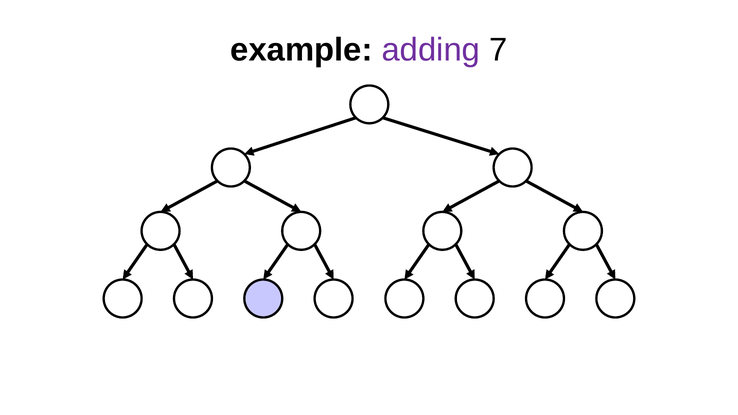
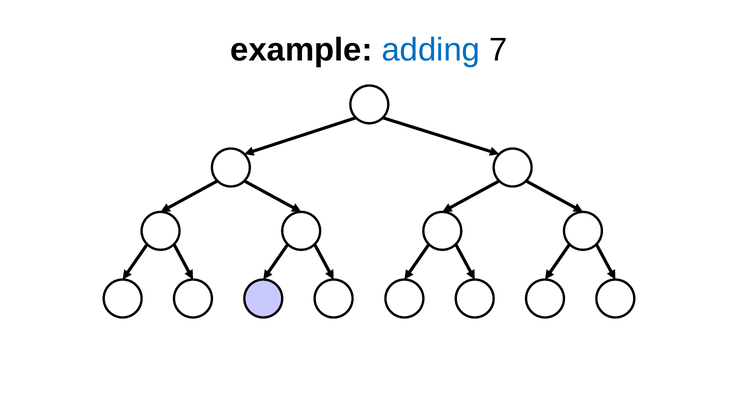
adding colour: purple -> blue
